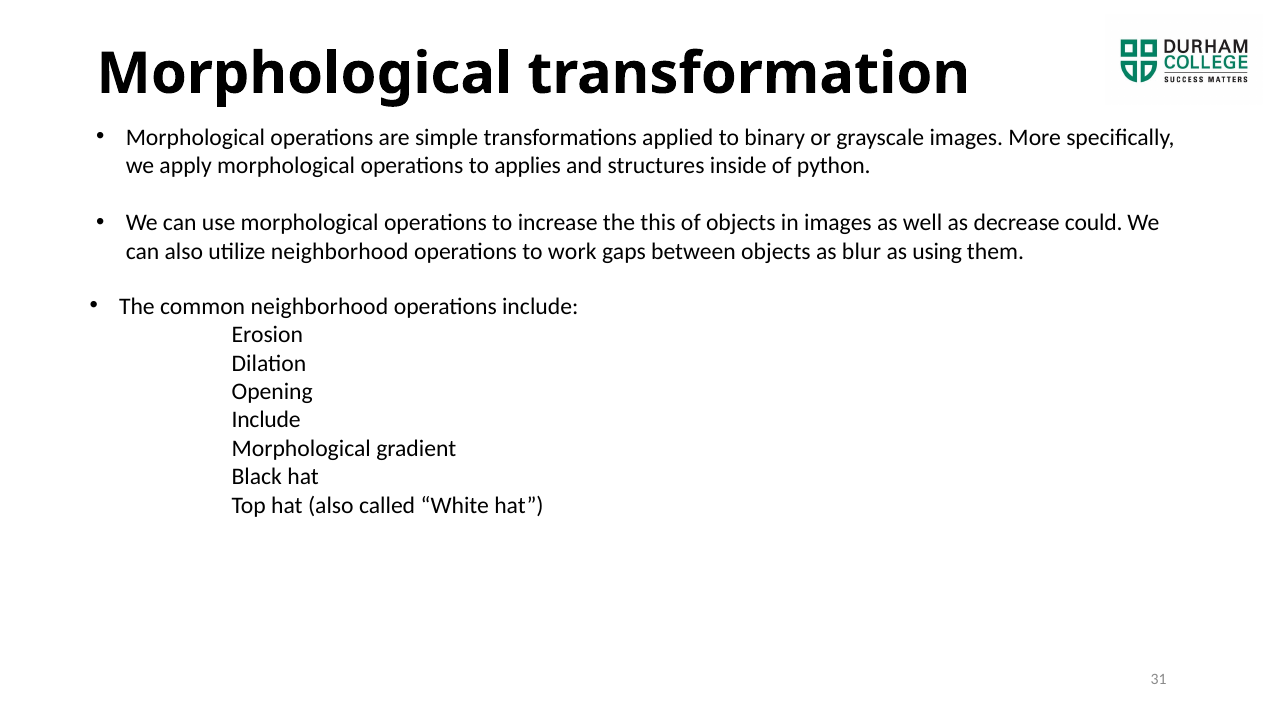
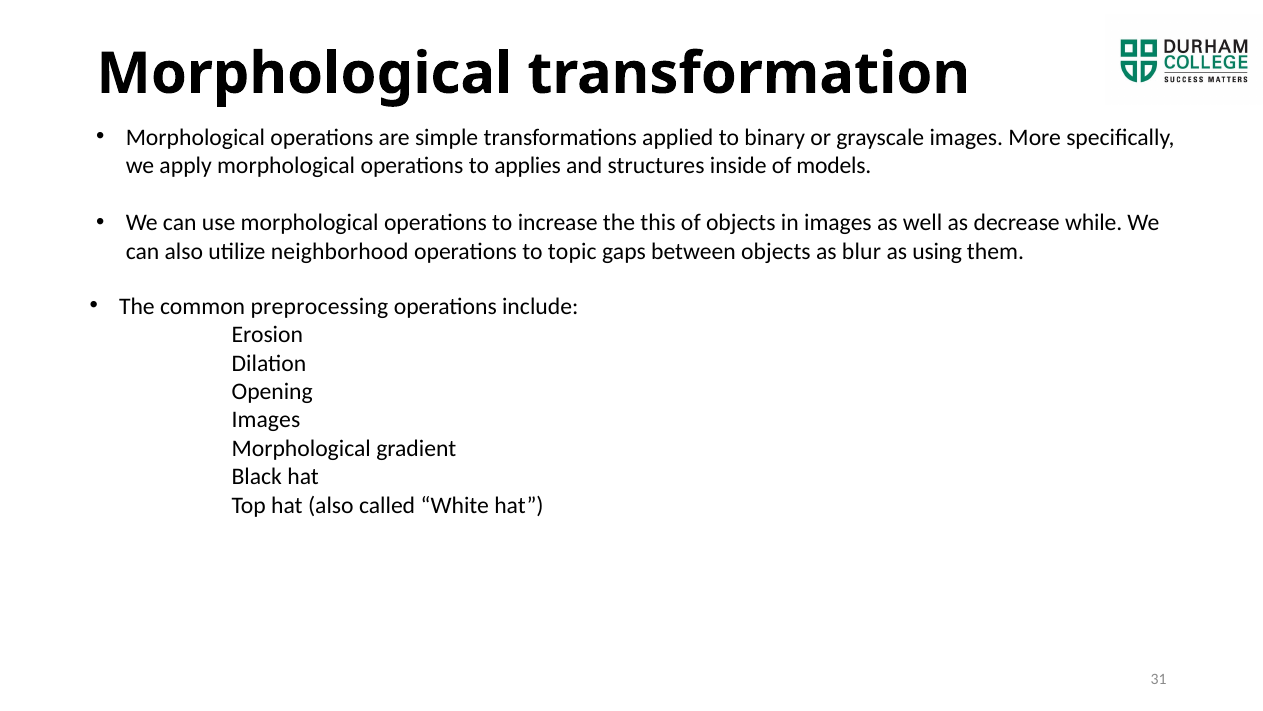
python: python -> models
could: could -> while
work: work -> topic
common neighborhood: neighborhood -> preprocessing
Include at (266, 420): Include -> Images
